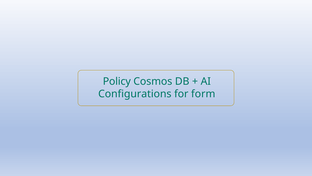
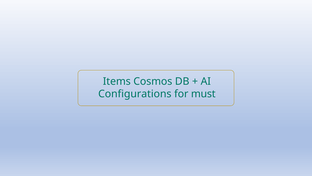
Policy: Policy -> Items
form: form -> must
